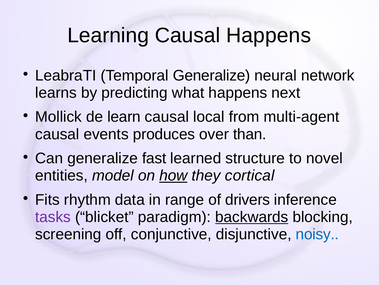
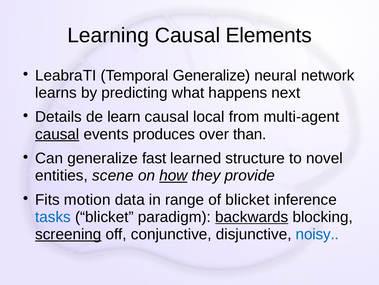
Causal Happens: Happens -> Elements
Mollick: Mollick -> Details
causal at (57, 134) underline: none -> present
model: model -> scene
cortical: cortical -> provide
rhythm: rhythm -> motion
of drivers: drivers -> blicket
tasks colour: purple -> blue
screening underline: none -> present
